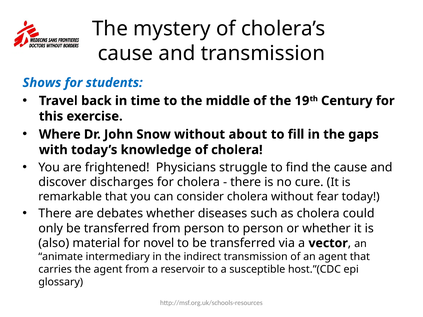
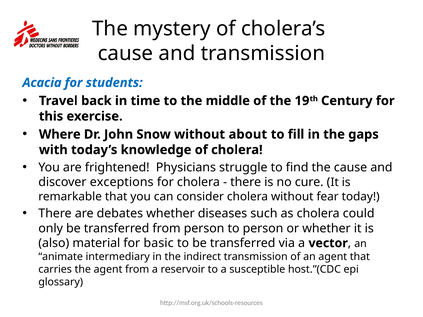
Shows: Shows -> Acacia
discharges: discharges -> exceptions
novel: novel -> basic
